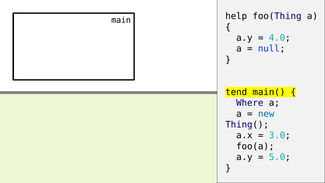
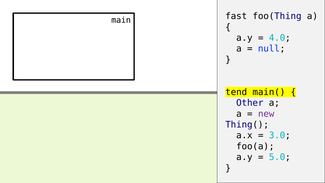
help: help -> fast
Where: Where -> Other
new colour: blue -> purple
